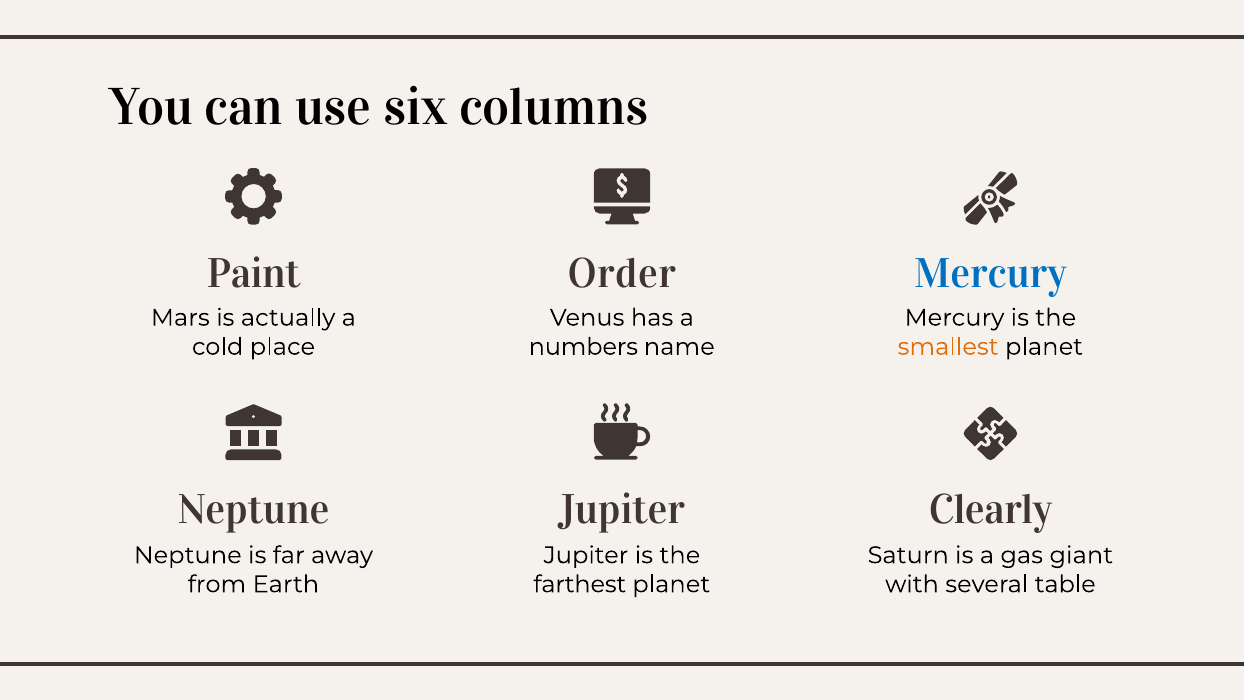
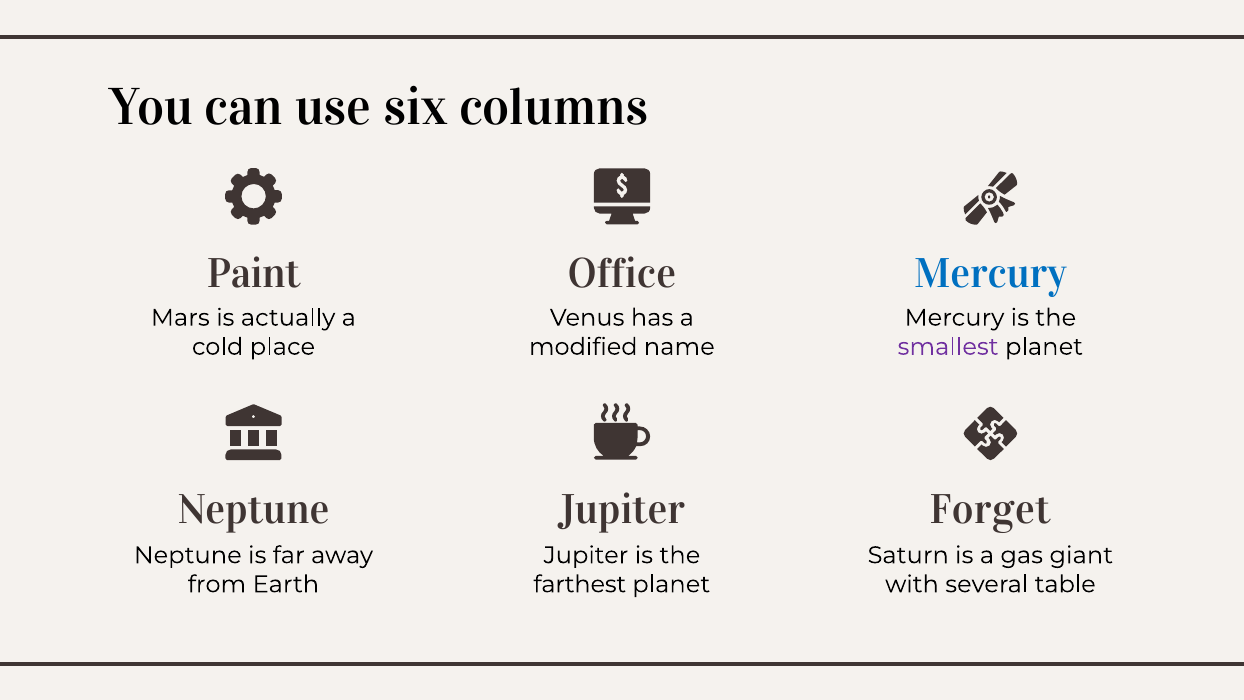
Order: Order -> Office
numbers: numbers -> modified
smallest colour: orange -> purple
Clearly: Clearly -> Forget
